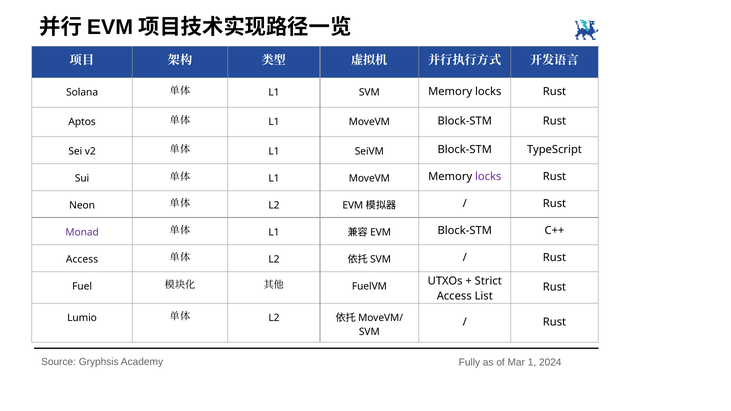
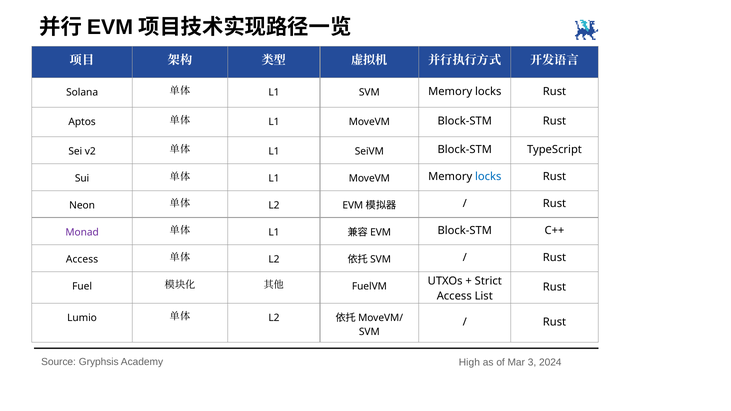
locks at (488, 177) colour: purple -> blue
Fully: Fully -> High
1: 1 -> 3
